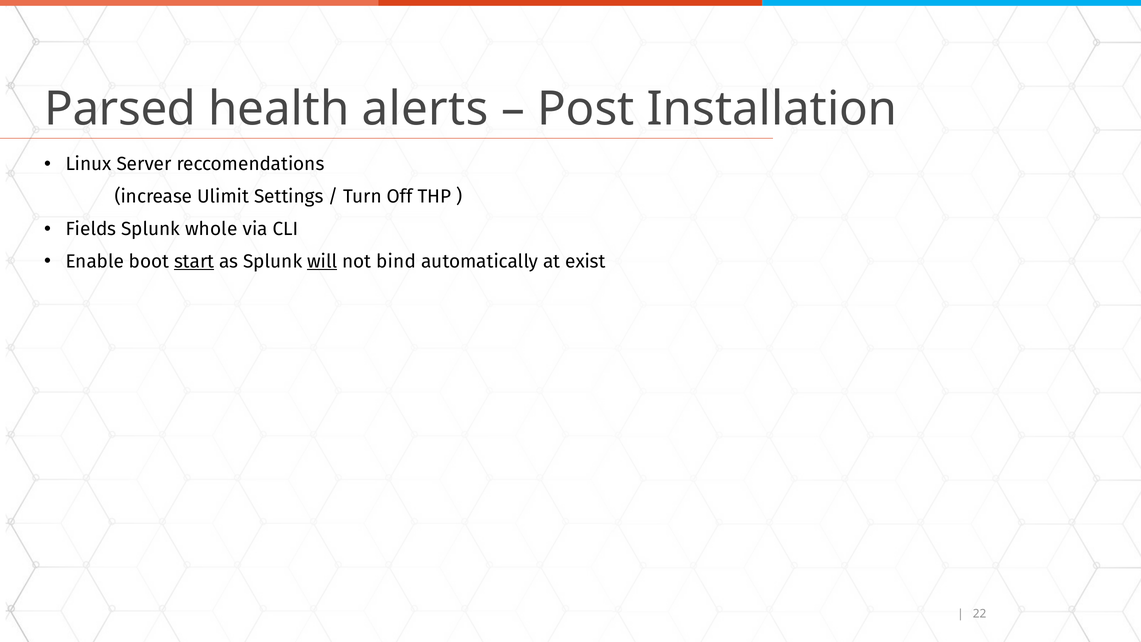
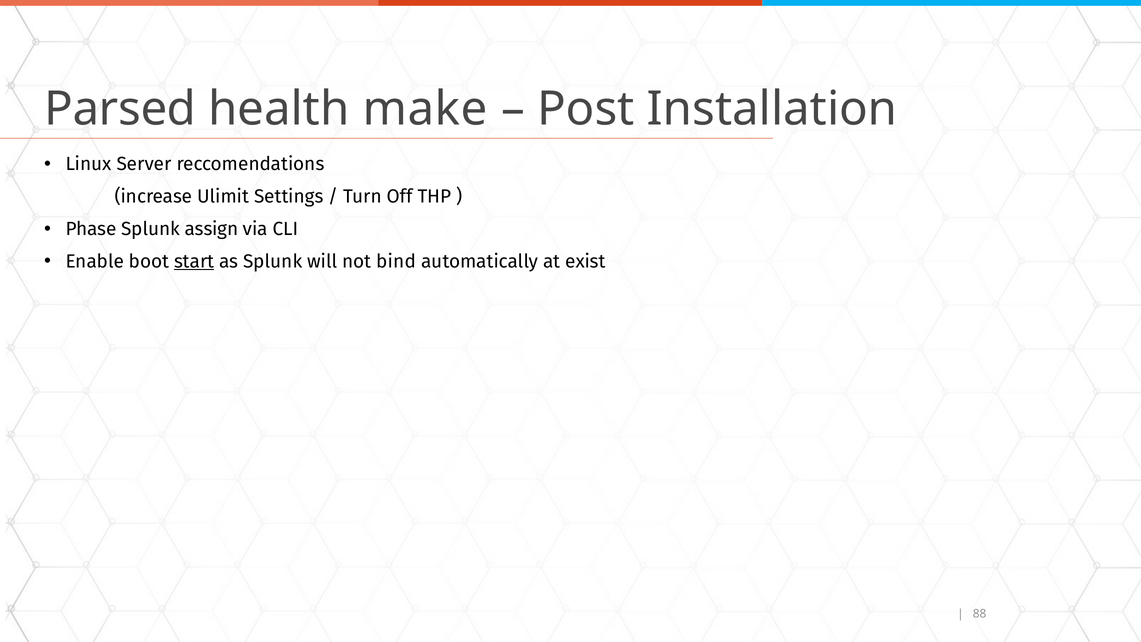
alerts: alerts -> make
Fields: Fields -> Phase
whole: whole -> assign
will underline: present -> none
22: 22 -> 88
